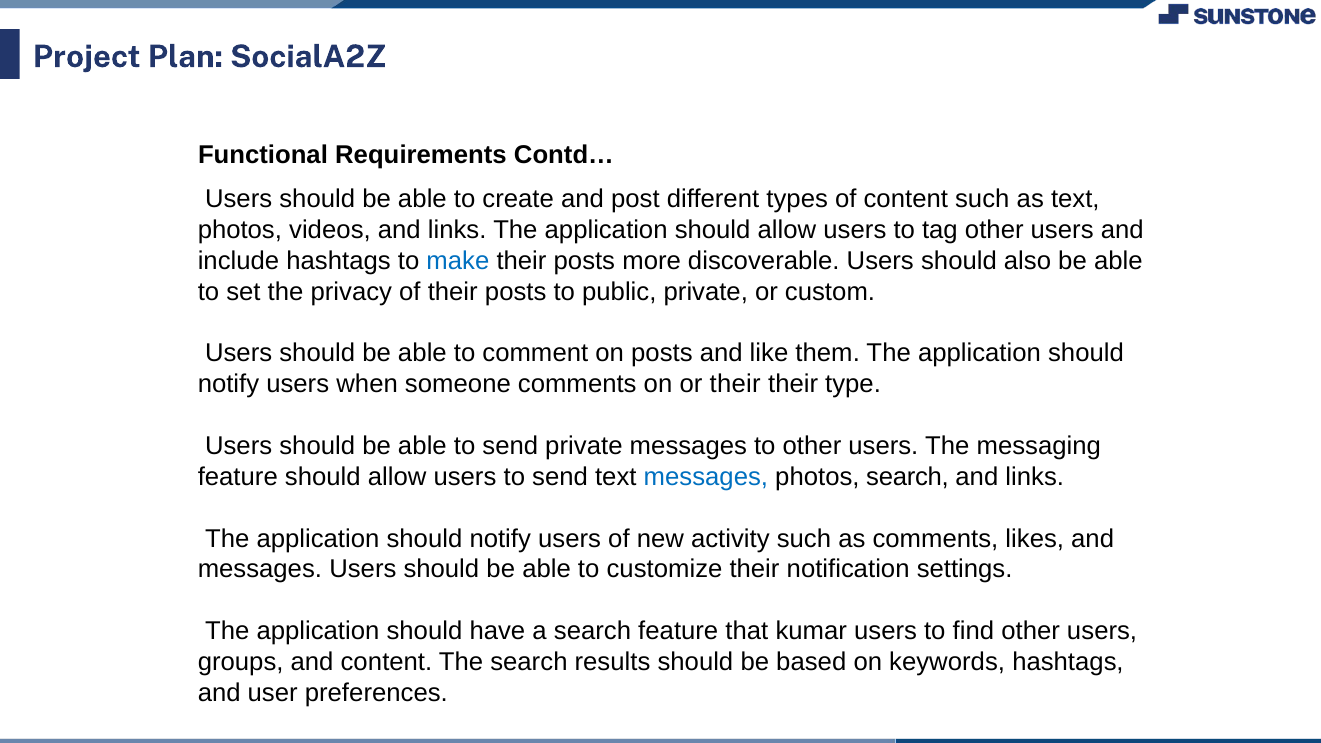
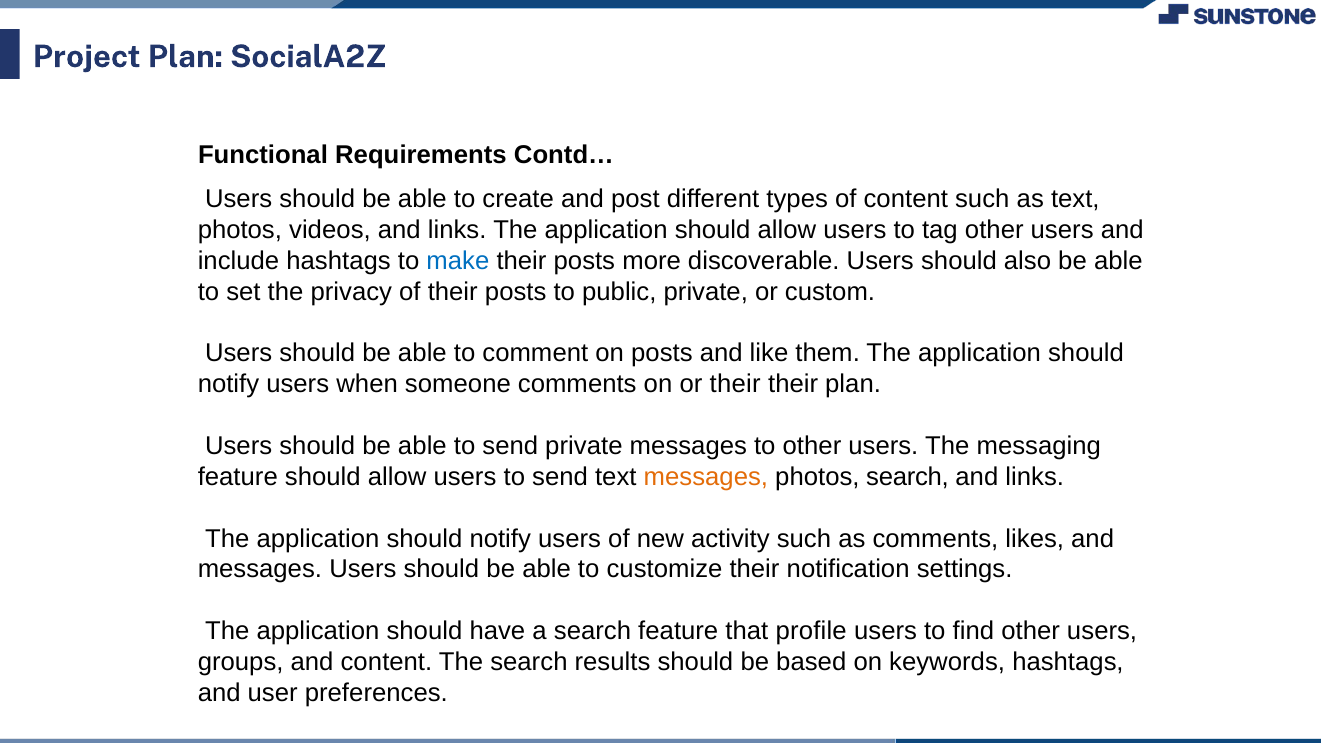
their type: type -> plan
messages at (706, 477) colour: blue -> orange
kumar: kumar -> profile
